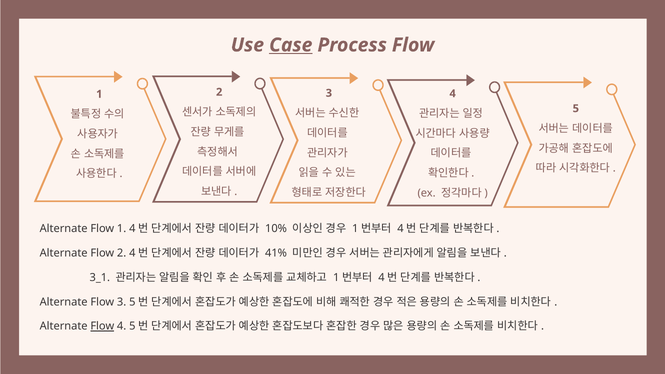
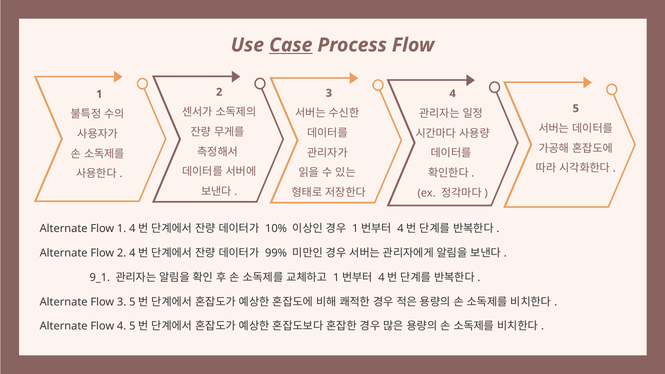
41%: 41% -> 99%
3_1: 3_1 -> 9_1
Flow at (102, 326) underline: present -> none
